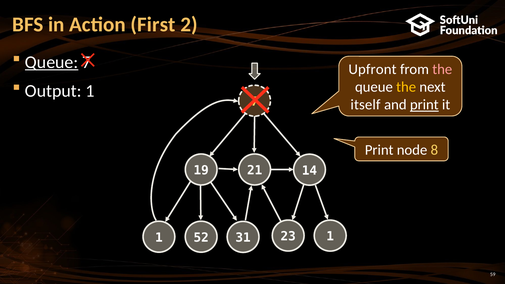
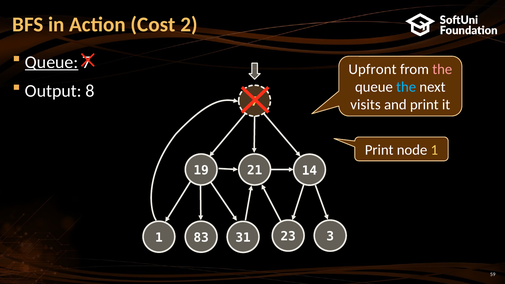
First: First -> Cost
the at (406, 87) colour: yellow -> light blue
Output 1: 1 -> 8
itself: itself -> visits
print at (424, 105) underline: present -> none
node 8: 8 -> 1
23 1: 1 -> 3
52: 52 -> 83
